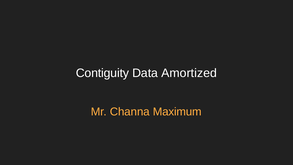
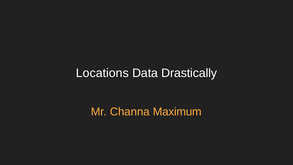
Contiguity: Contiguity -> Locations
Amortized: Amortized -> Drastically
